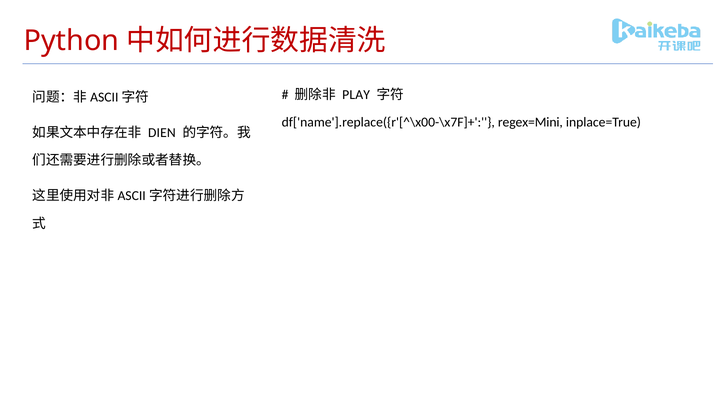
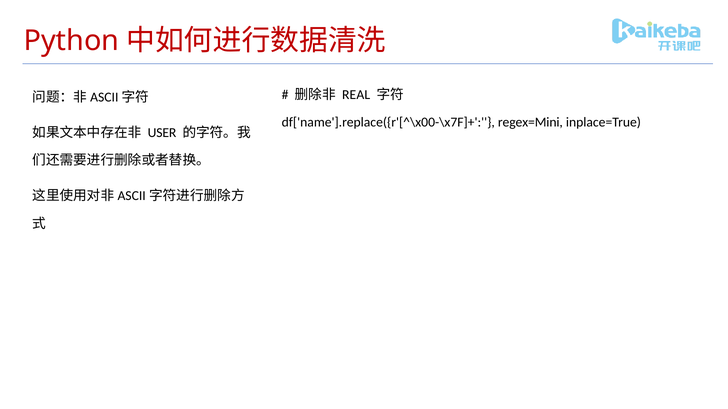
PLAY: PLAY -> REAL
DIEN: DIEN -> USER
